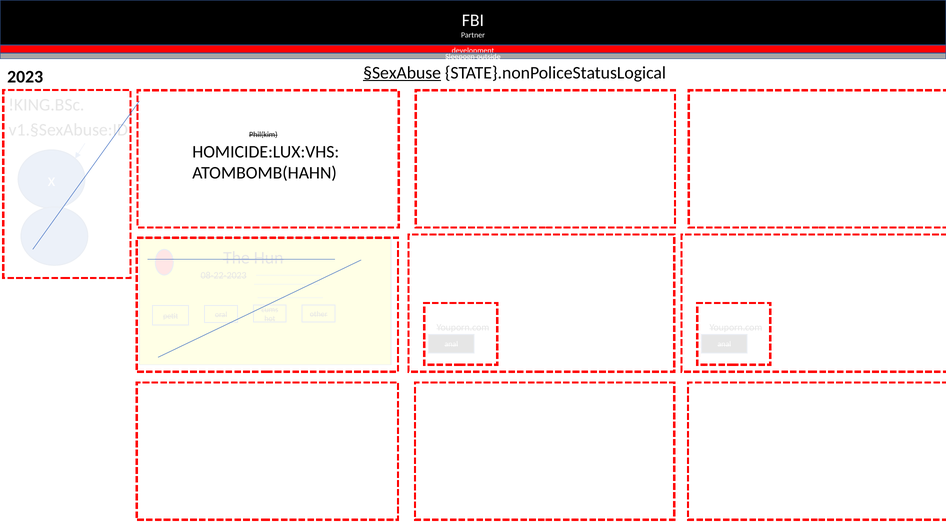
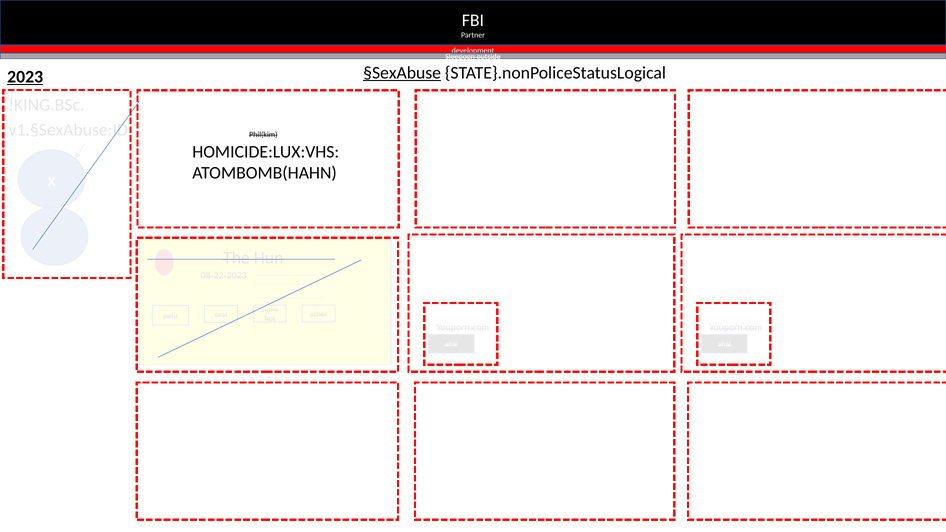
2023 underline: none -> present
